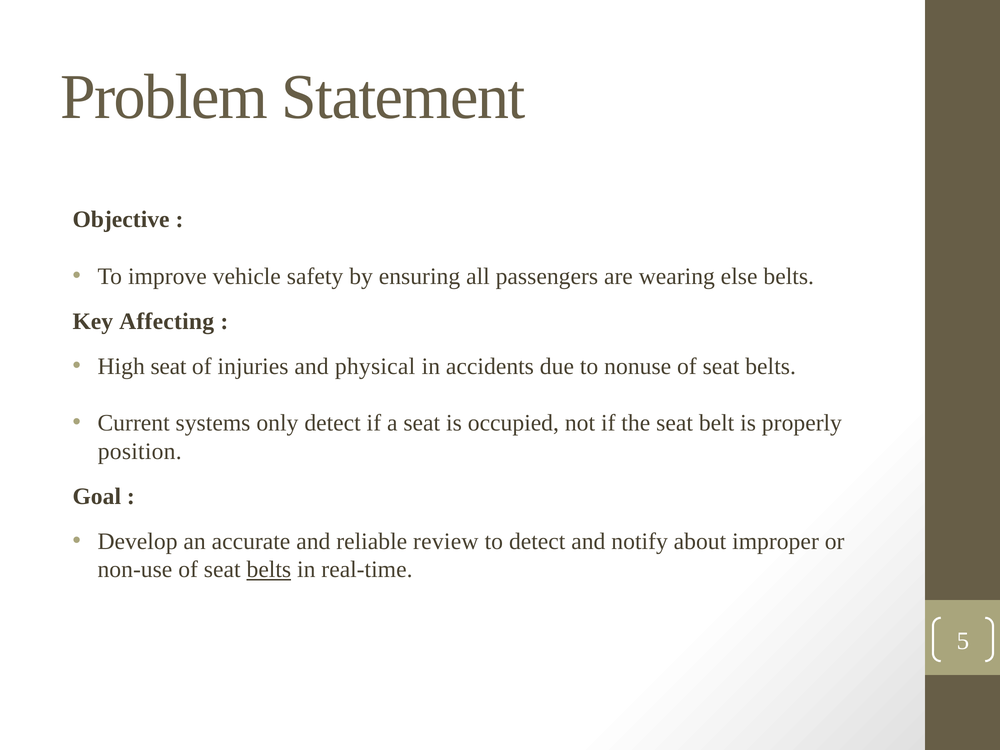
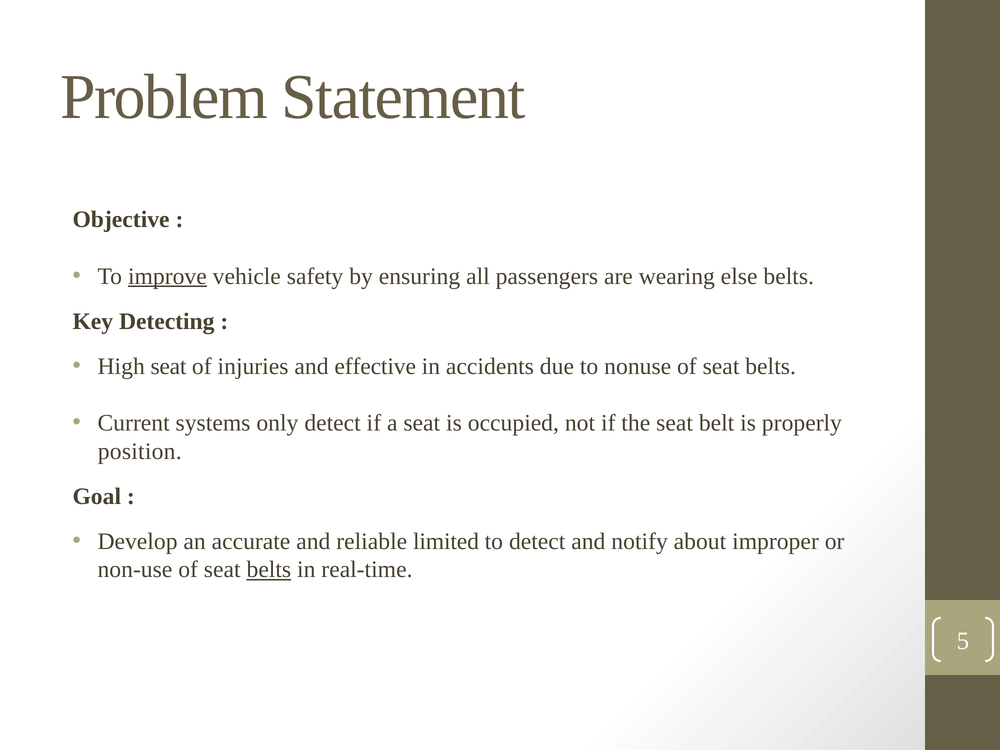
improve underline: none -> present
Affecting: Affecting -> Detecting
physical: physical -> effective
review: review -> limited
